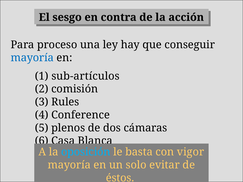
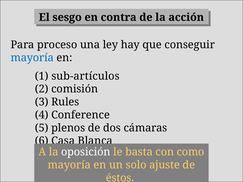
oposición colour: light blue -> white
vigor: vigor -> como
evitar: evitar -> ajuste
